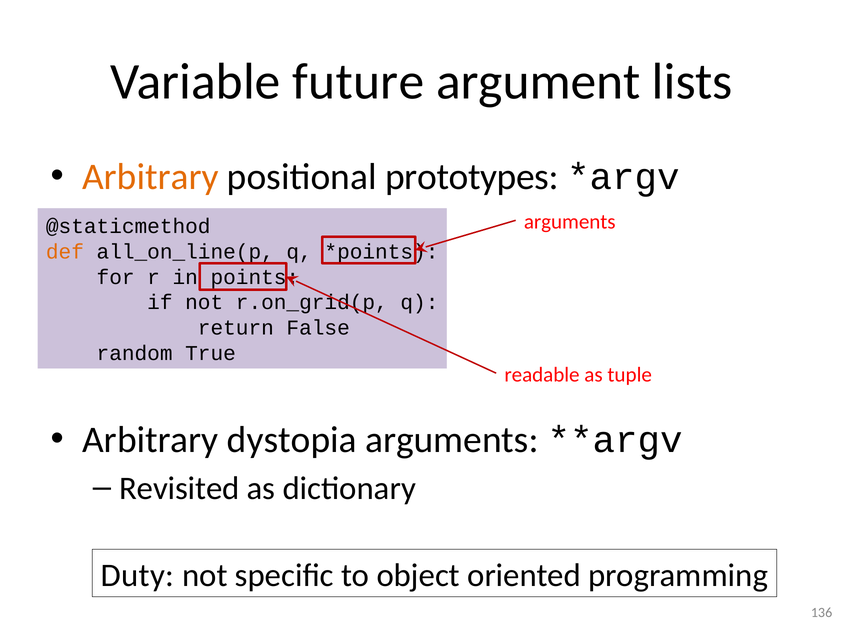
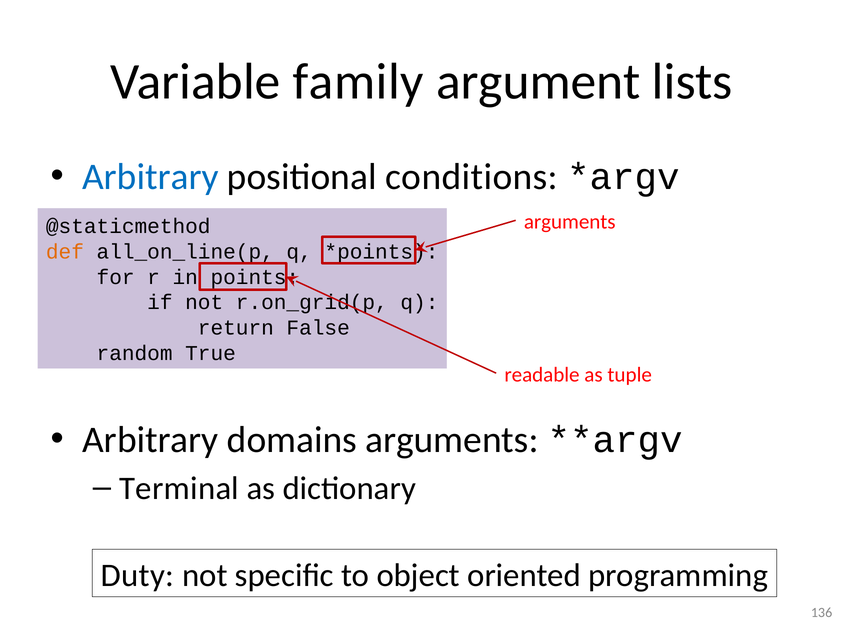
future: future -> family
Arbitrary at (150, 177) colour: orange -> blue
prototypes: prototypes -> conditions
dystopia: dystopia -> domains
Revisited: Revisited -> Terminal
